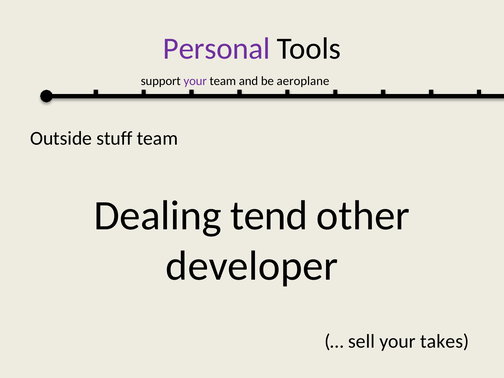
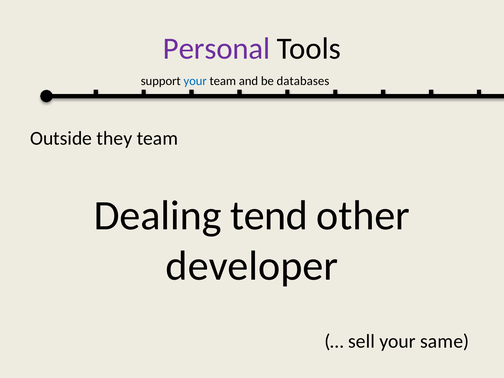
your at (195, 81) colour: purple -> blue
aeroplane: aeroplane -> databases
stuff: stuff -> they
takes: takes -> same
